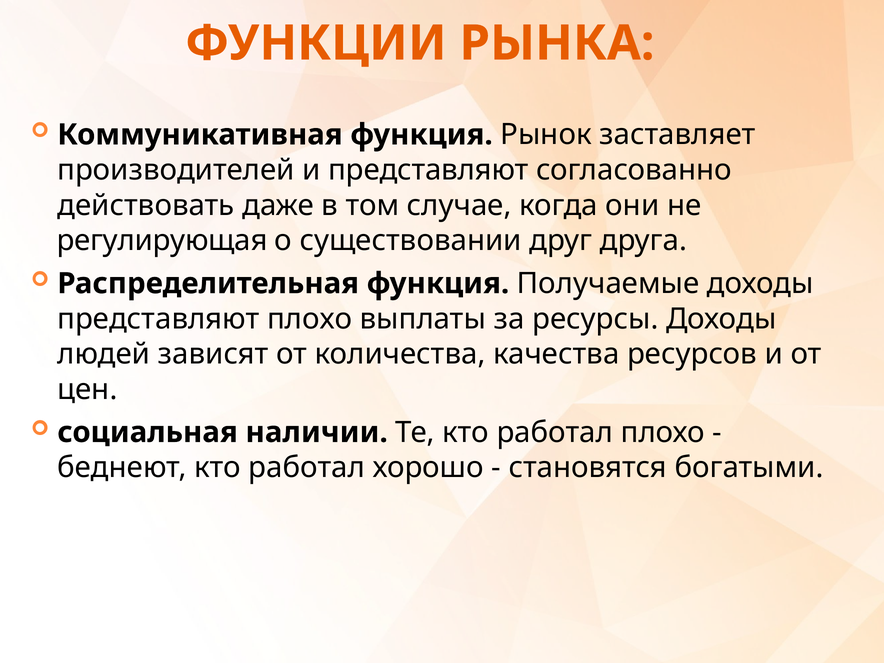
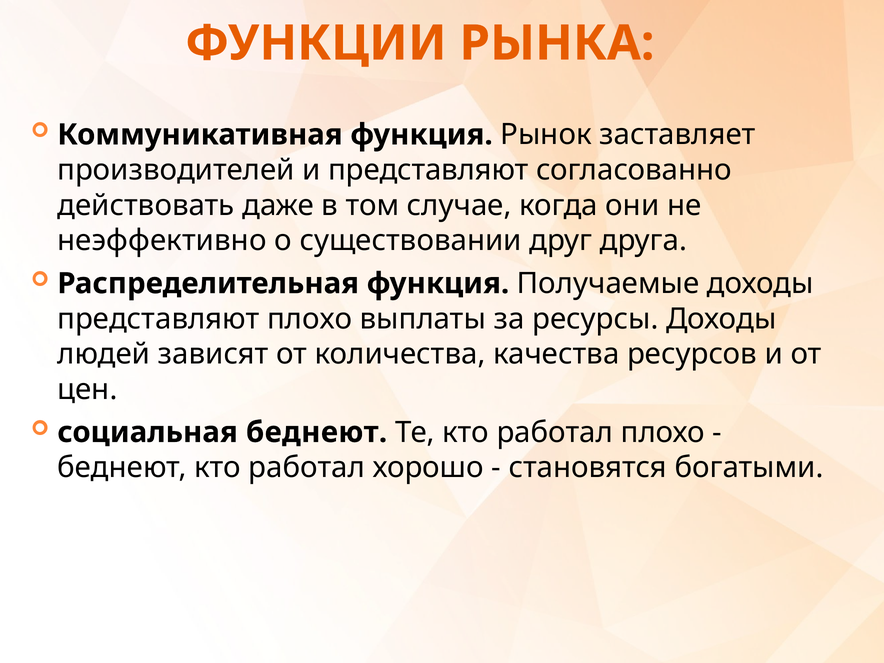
регулирующая: регулирующая -> неэффективно
социальная наличии: наличии -> беднеют
